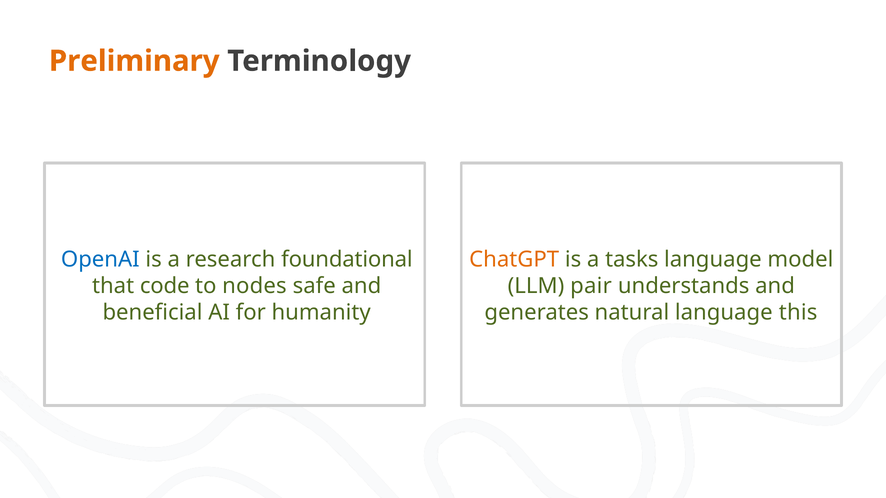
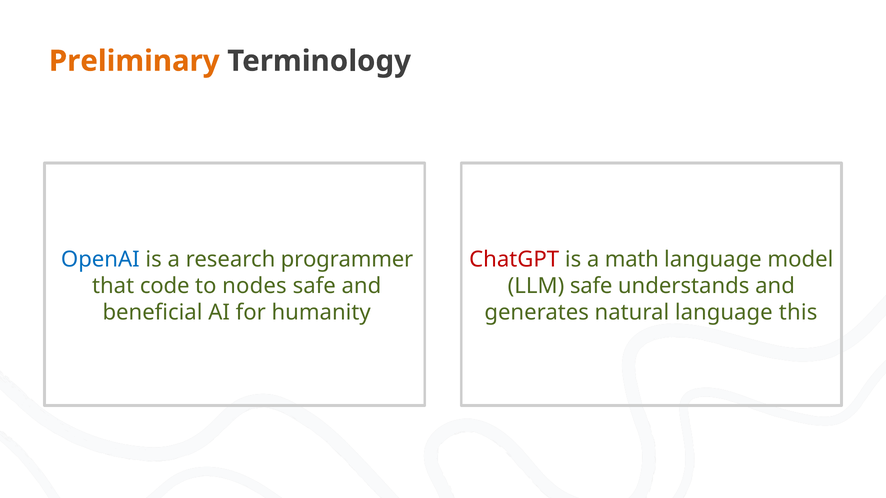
foundational: foundational -> programmer
ChatGPT colour: orange -> red
tasks: tasks -> math
LLM pair: pair -> safe
